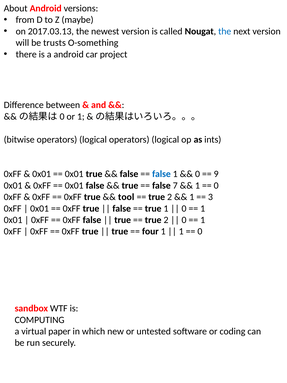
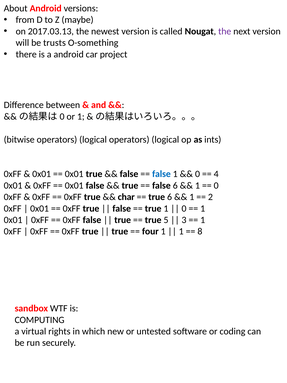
the at (225, 31) colour: blue -> purple
9: 9 -> 4
false 7: 7 -> 6
tool: tool -> char
2 at (170, 197): 2 -> 6
3: 3 -> 2
2 at (166, 220): 2 -> 5
0 at (184, 220): 0 -> 3
0 at (200, 231): 0 -> 8
paper: paper -> rights
